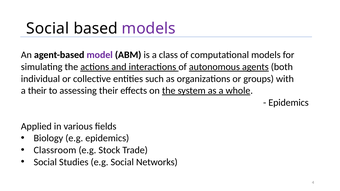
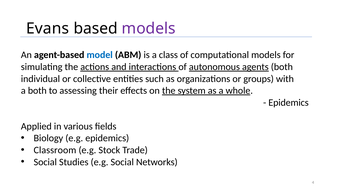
Social at (48, 29): Social -> Evans
model colour: purple -> blue
a their: their -> both
